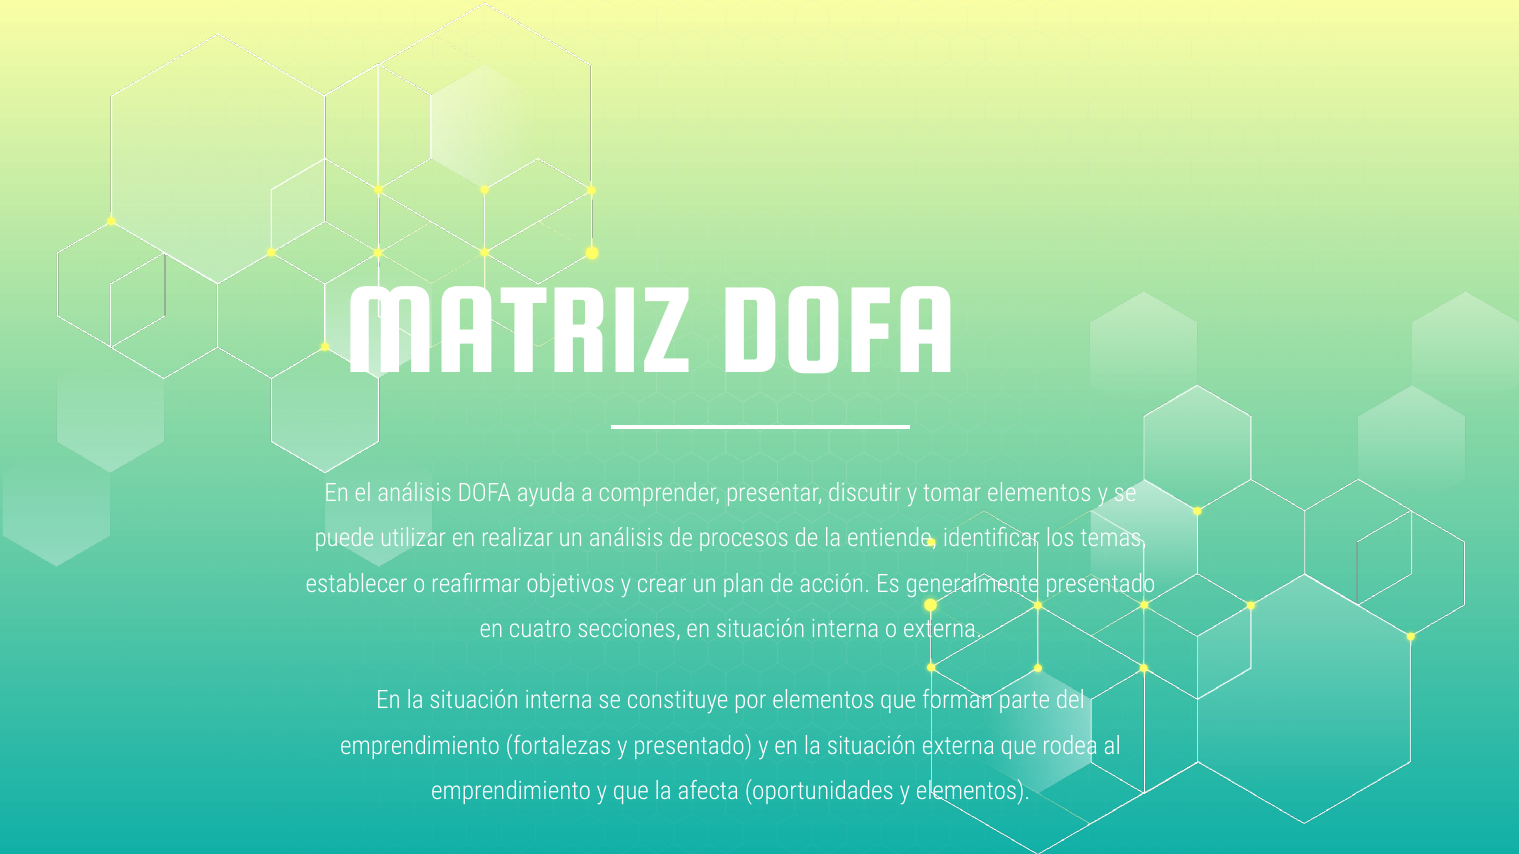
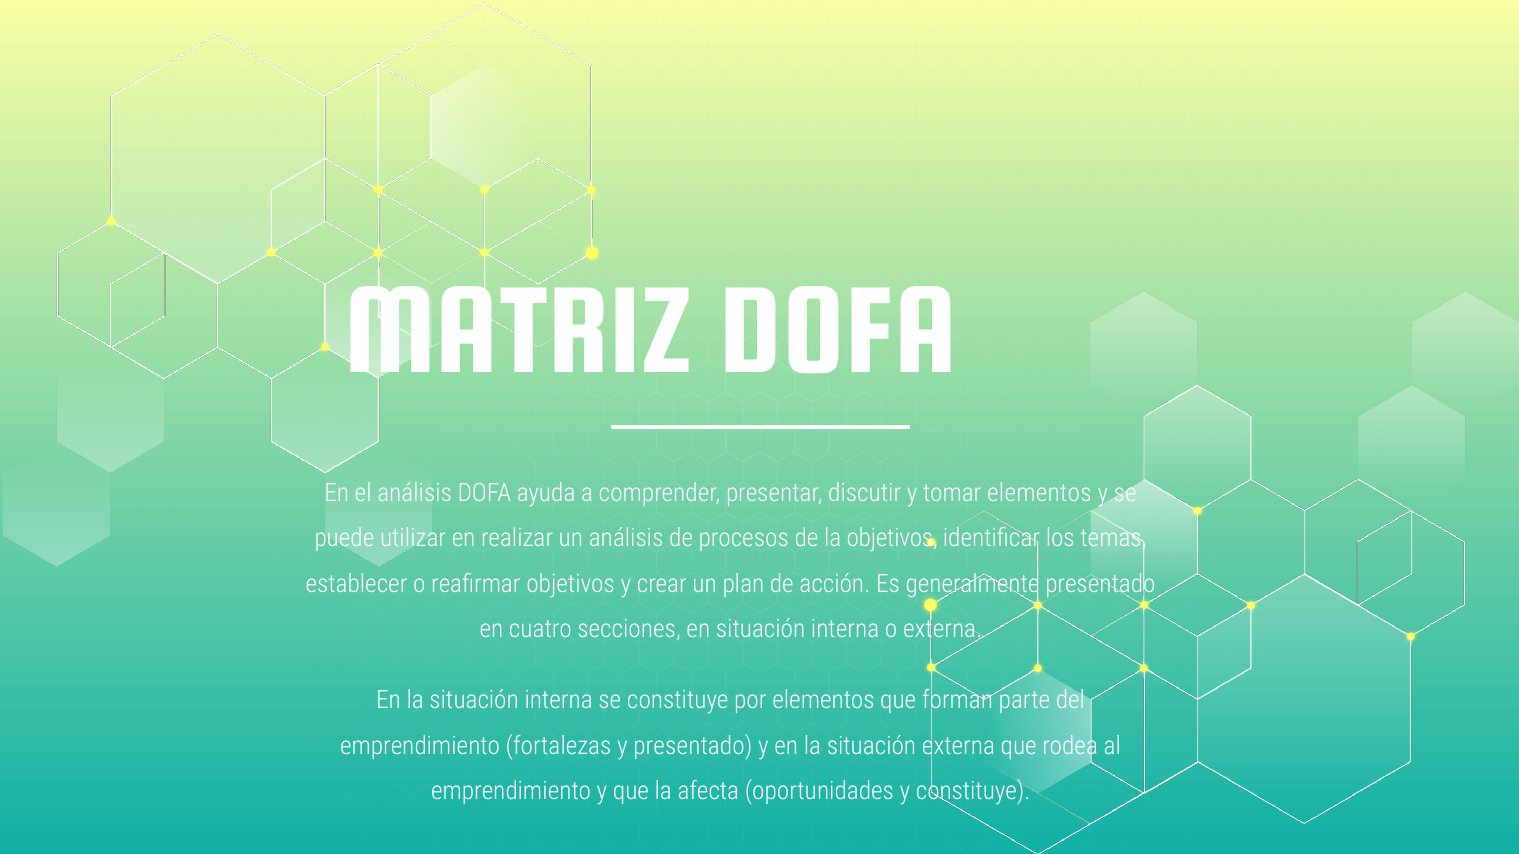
la entiende: entiende -> objetivos
y elementos: elementos -> constituye
